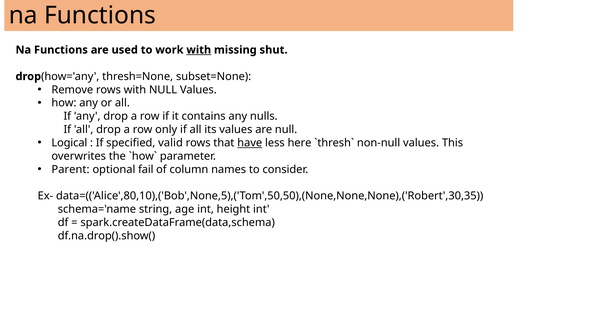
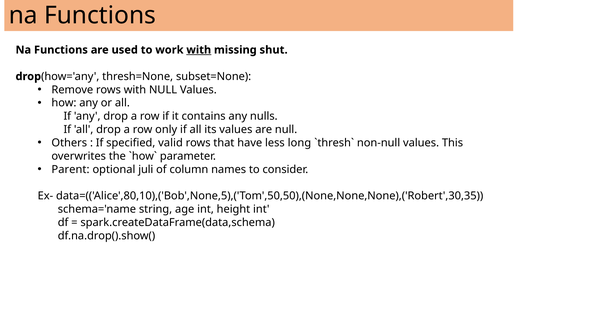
Logical: Logical -> Others
have underline: present -> none
here: here -> long
fail: fail -> juli
